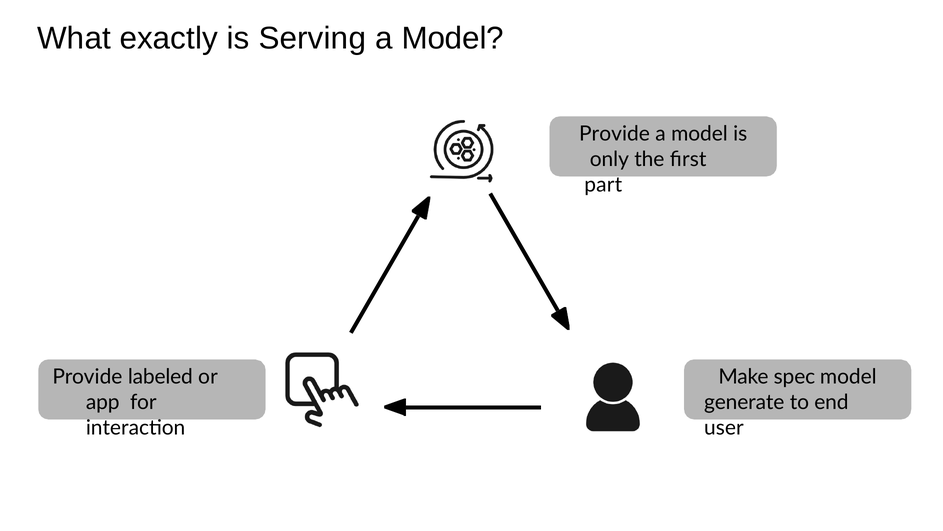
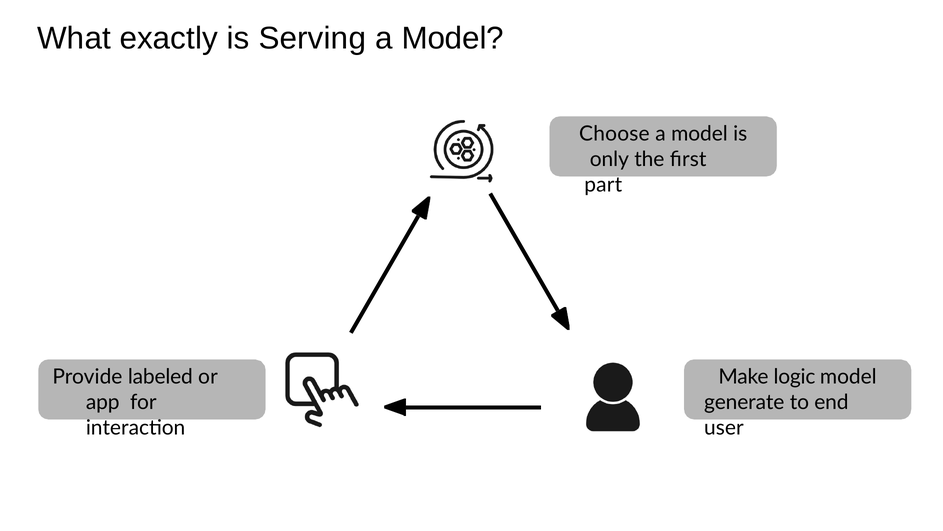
Provide at (614, 134): Provide -> Choose
spec: spec -> logic
